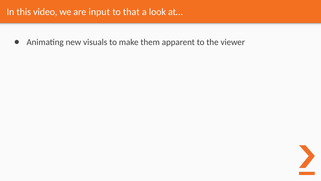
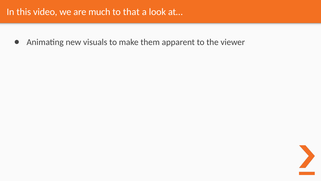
input: input -> much
